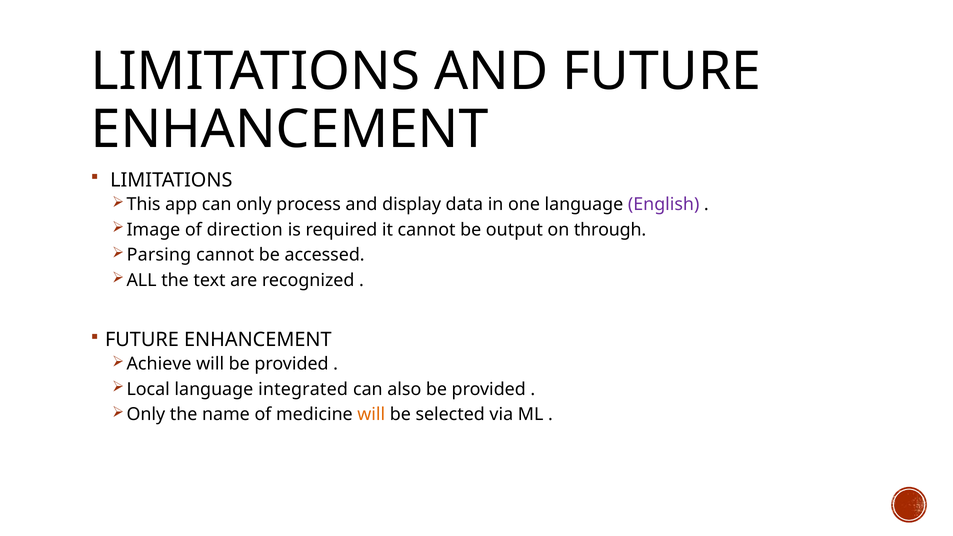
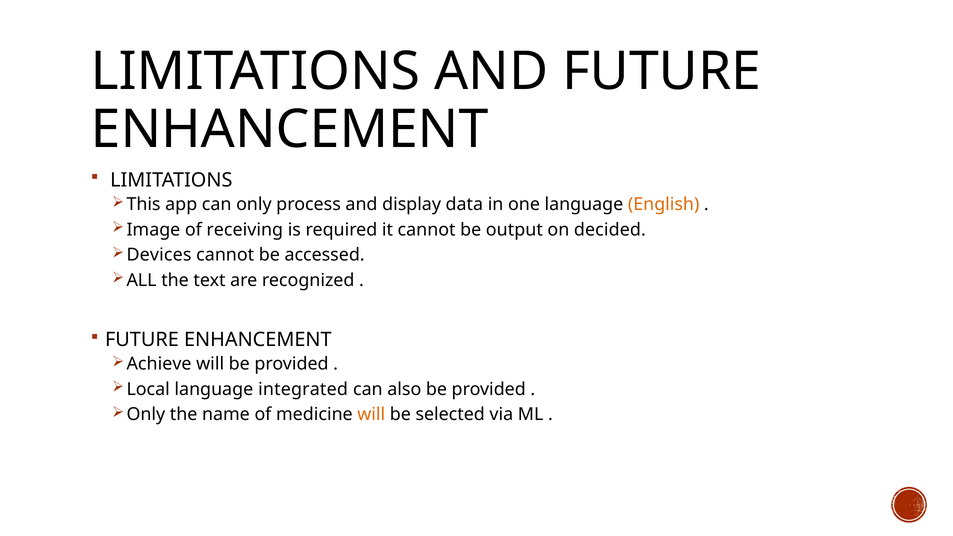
English colour: purple -> orange
direction: direction -> receiving
through: through -> decided
Parsing: Parsing -> Devices
